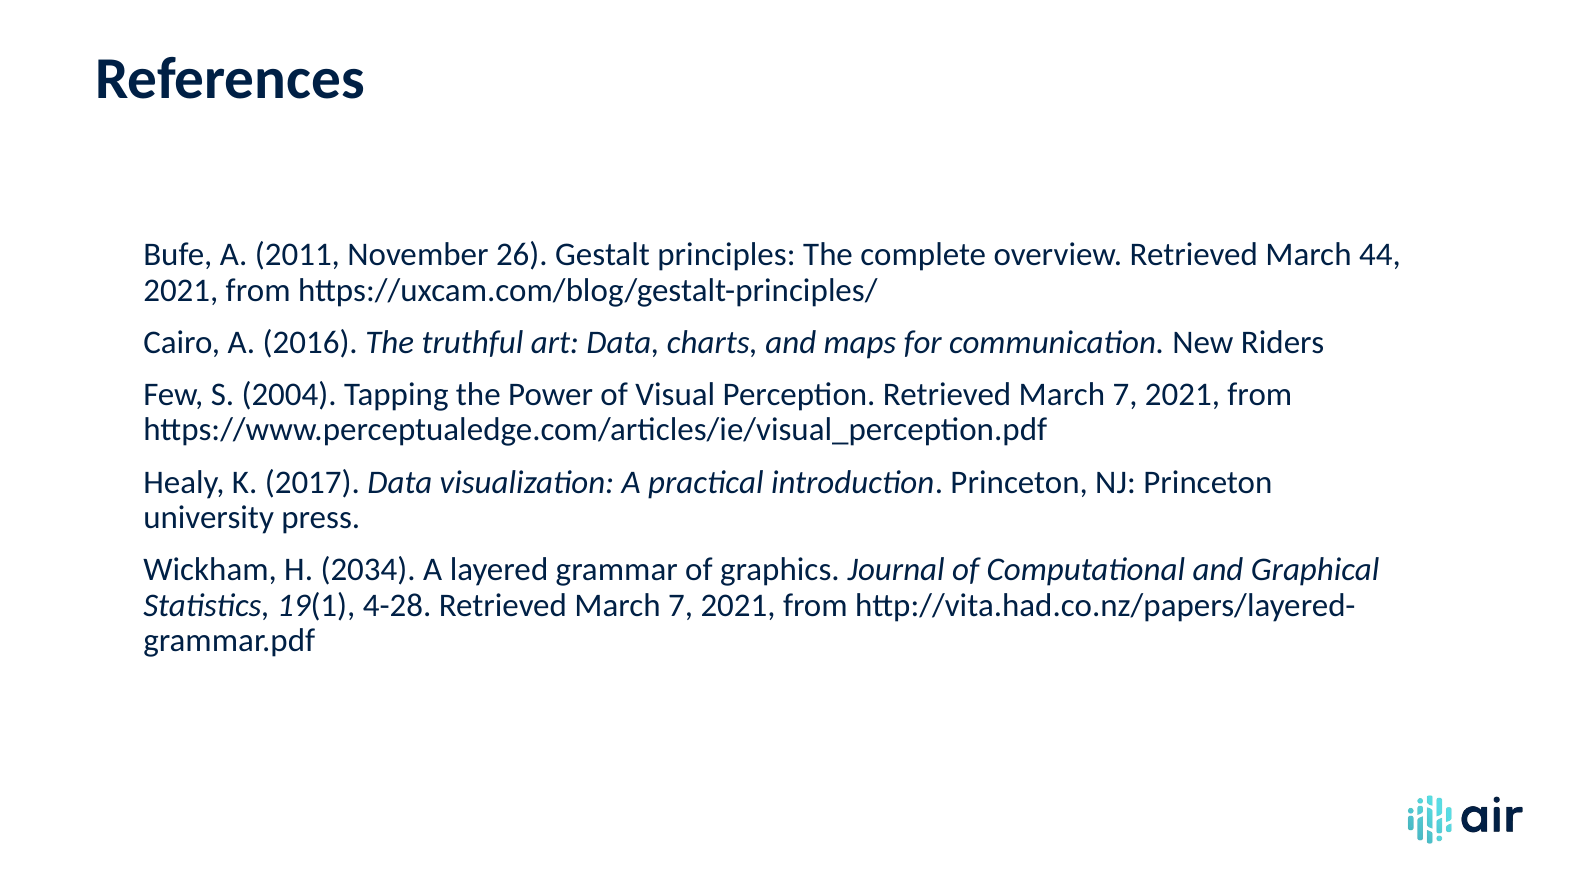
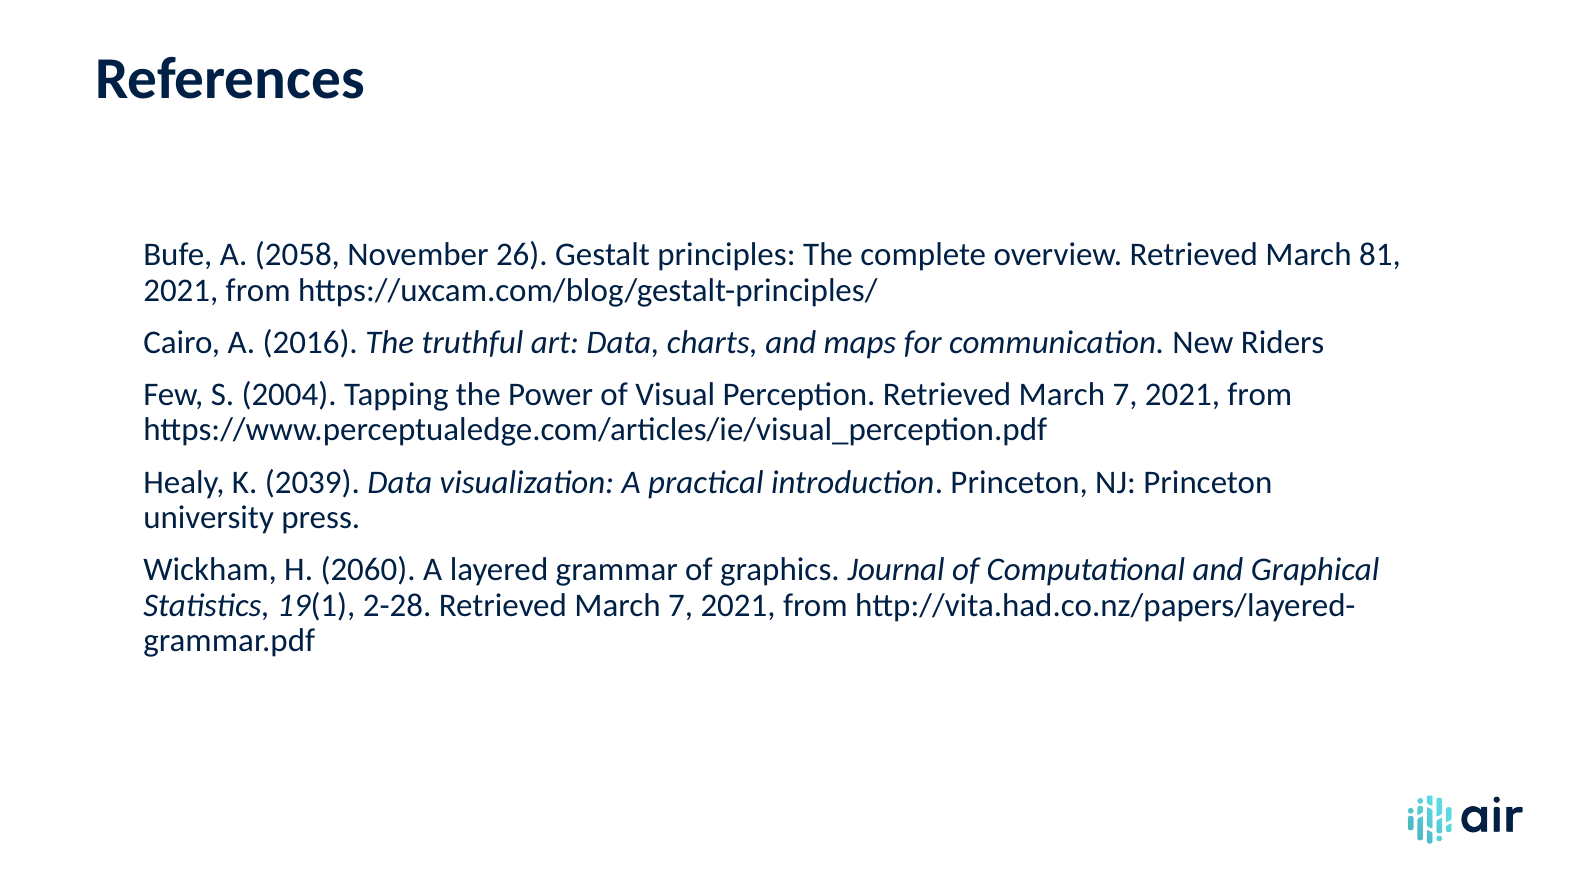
2011: 2011 -> 2058
44: 44 -> 81
2017: 2017 -> 2039
2034: 2034 -> 2060
4-28: 4-28 -> 2-28
